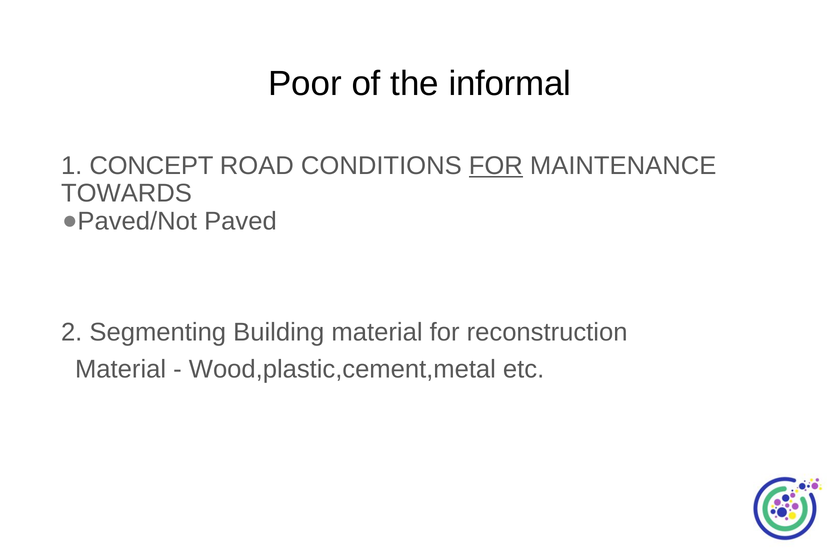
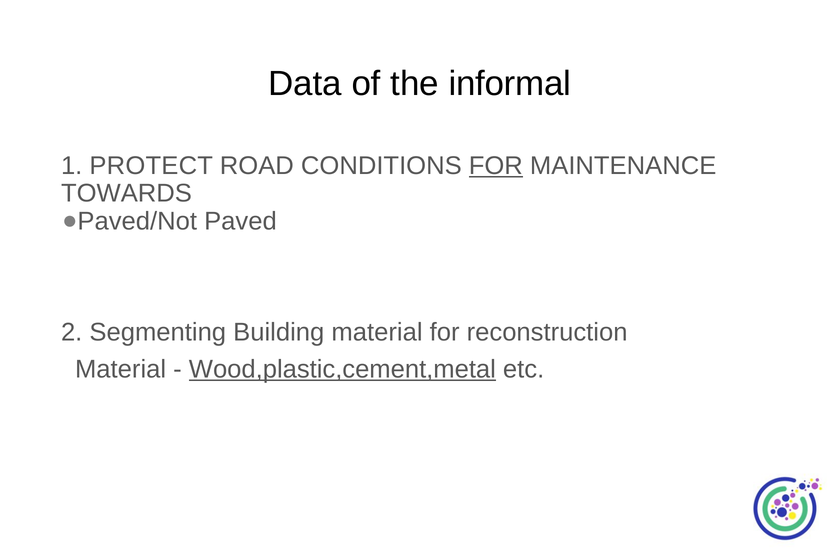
Poor: Poor -> Data
CONCEPT: CONCEPT -> PROTECT
Wood,plastic,cement,metal underline: none -> present
